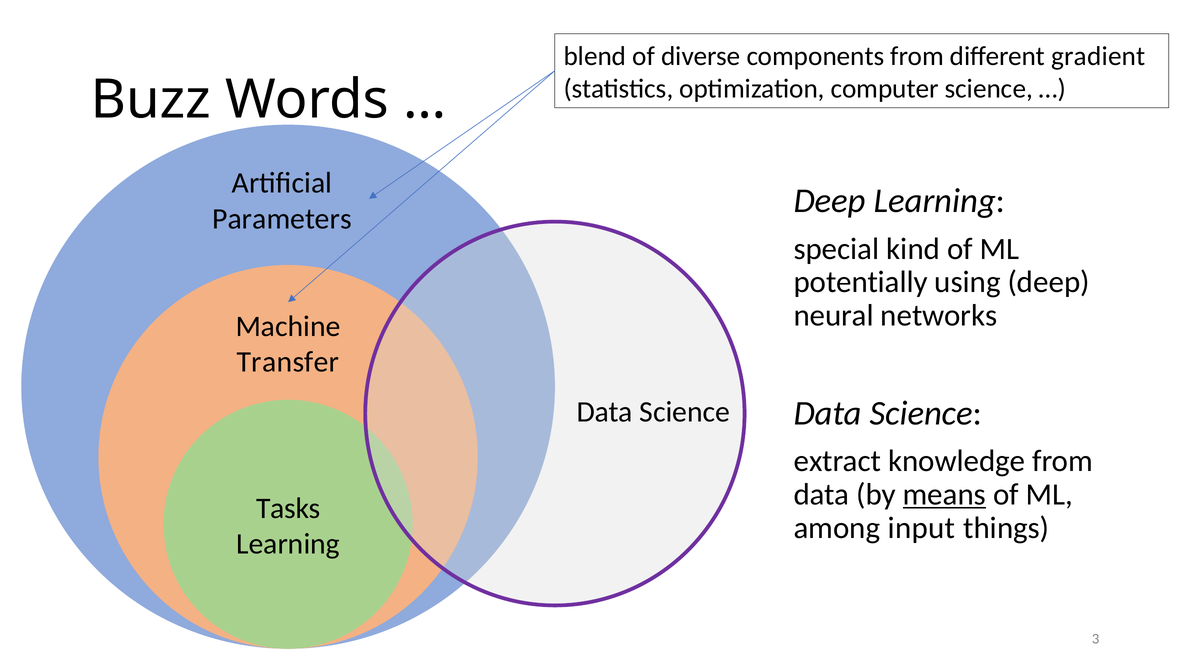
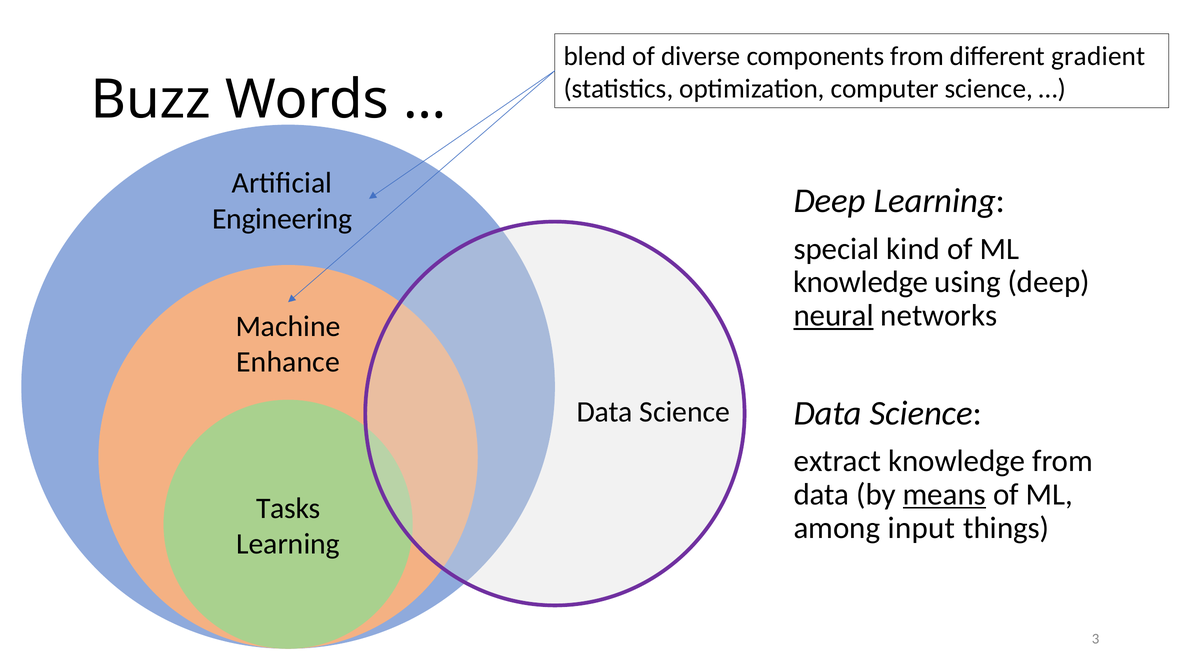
Parameters: Parameters -> Engineering
potentially at (861, 282): potentially -> knowledge
neural underline: none -> present
Transfer: Transfer -> Enhance
